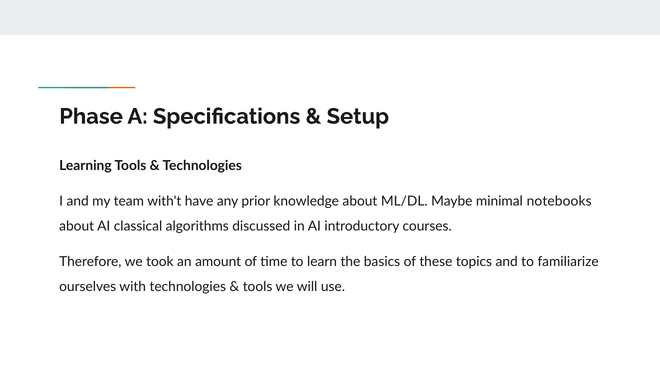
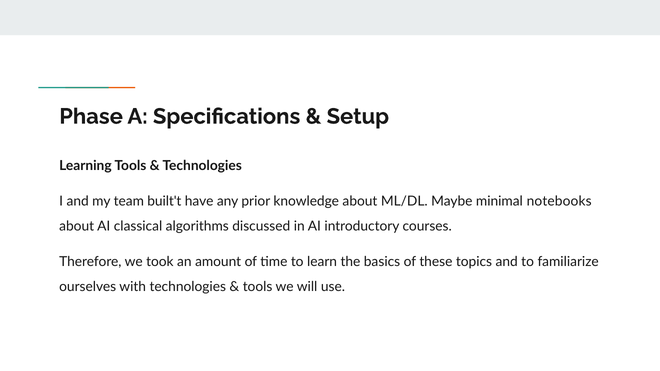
with't: with't -> built't
